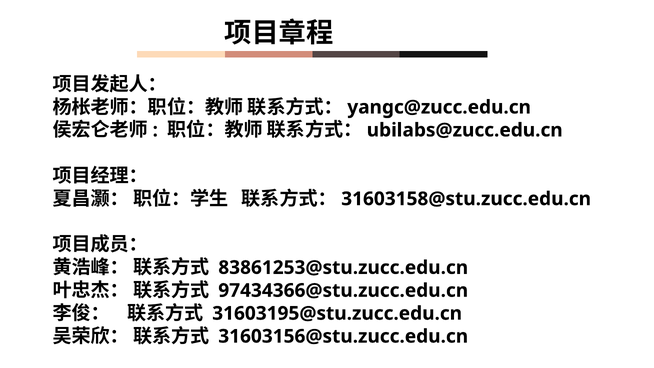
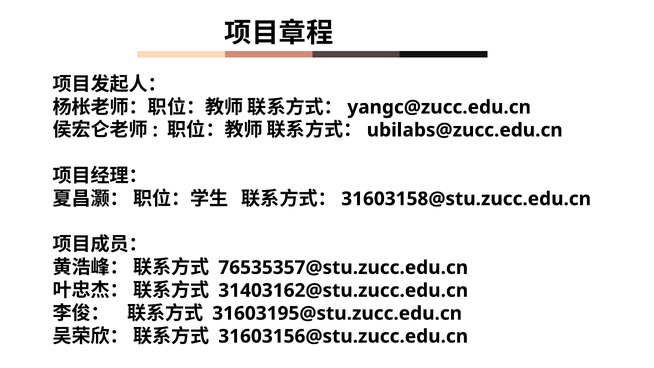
83861253@stu.zucc.edu.cn: 83861253@stu.zucc.edu.cn -> 76535357@stu.zucc.edu.cn
97434366@stu.zucc.edu.cn: 97434366@stu.zucc.edu.cn -> 31403162@stu.zucc.edu.cn
